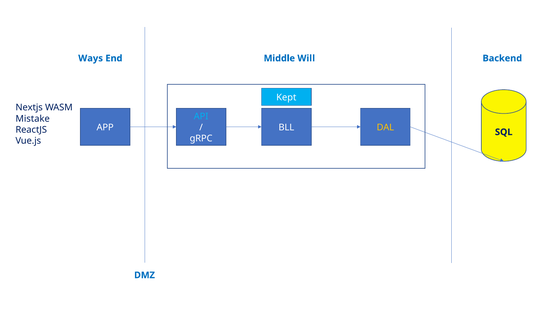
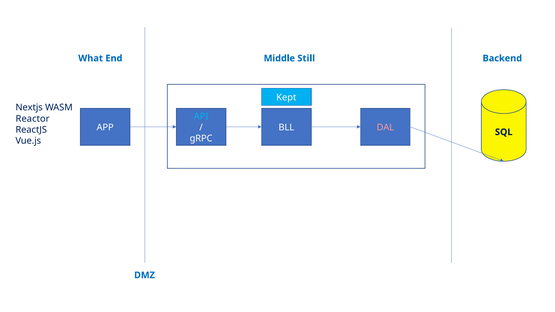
Ways: Ways -> What
Will: Will -> Still
Mistake: Mistake -> Reactor
DAL colour: yellow -> pink
